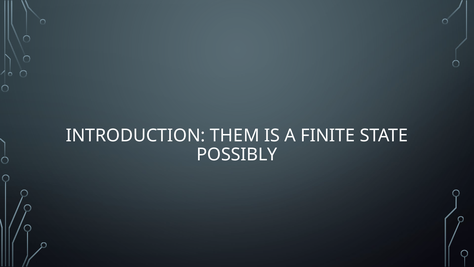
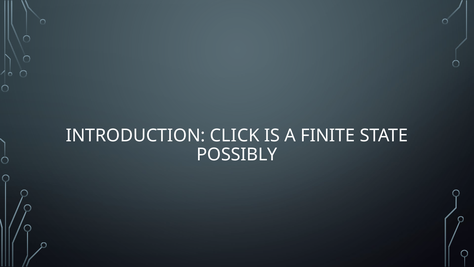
THEM: THEM -> CLICK
